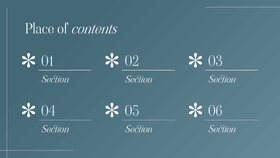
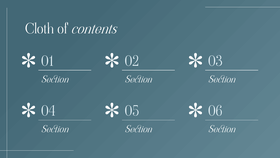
Place: Place -> Cloth
